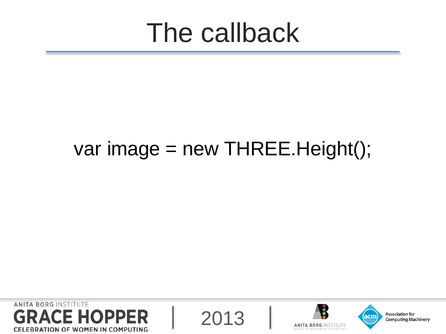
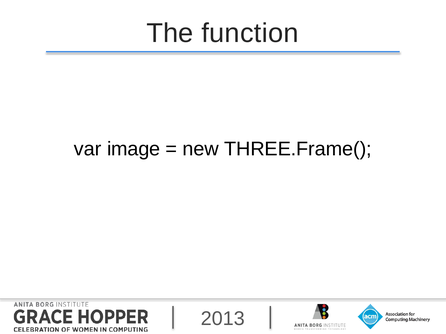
callback: callback -> function
THREE.Height(: THREE.Height( -> THREE.Frame(
